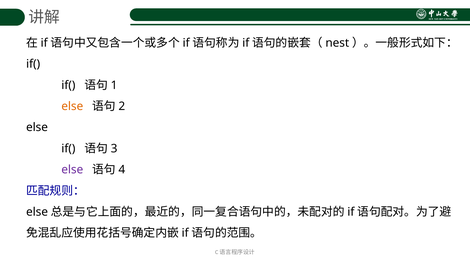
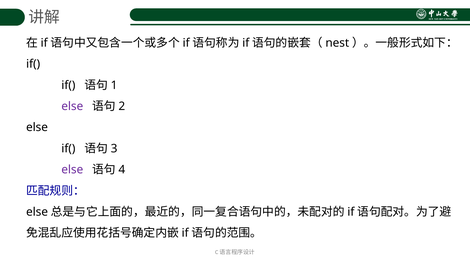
else at (72, 106) colour: orange -> purple
